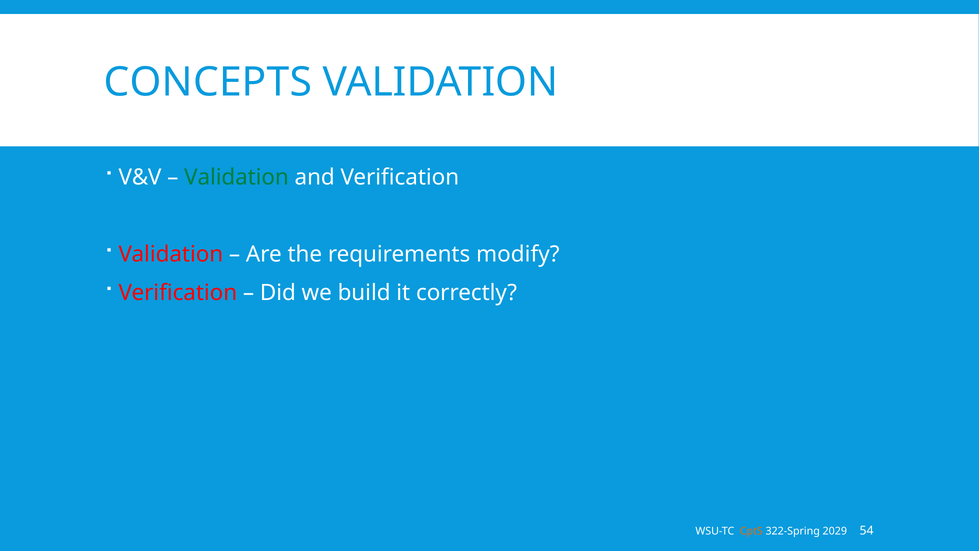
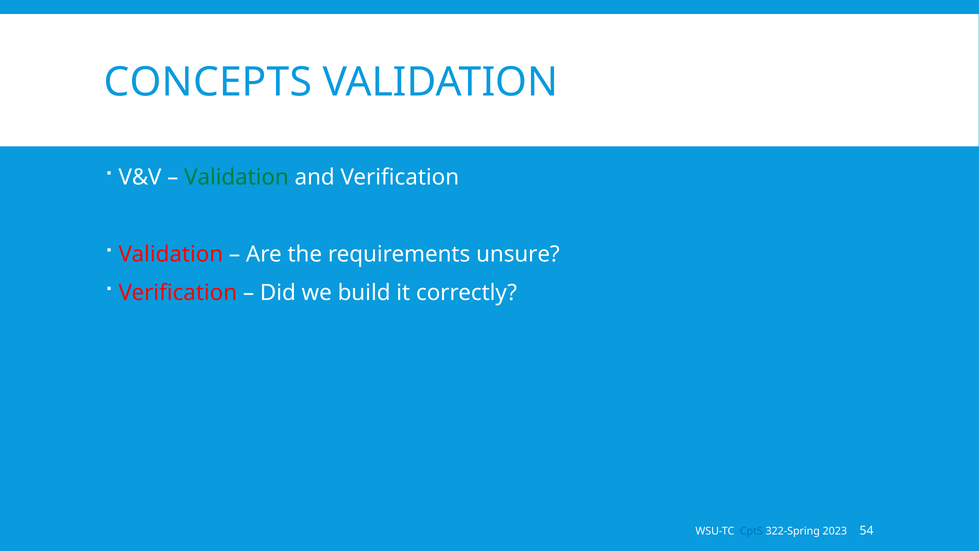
modify: modify -> unsure
CptS colour: orange -> blue
2029: 2029 -> 2023
